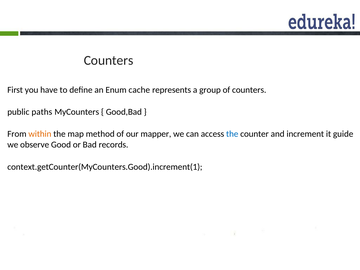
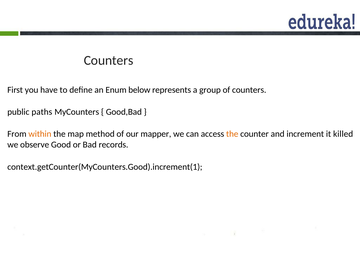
cache: cache -> below
the at (232, 134) colour: blue -> orange
guide: guide -> killed
